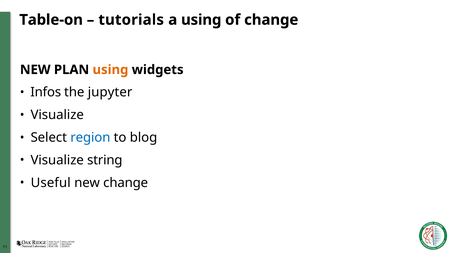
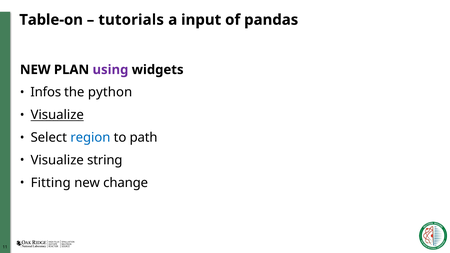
a using: using -> input
of change: change -> pandas
using at (110, 70) colour: orange -> purple
jupyter: jupyter -> python
Visualize at (57, 115) underline: none -> present
blog: blog -> path
Useful: Useful -> Fitting
